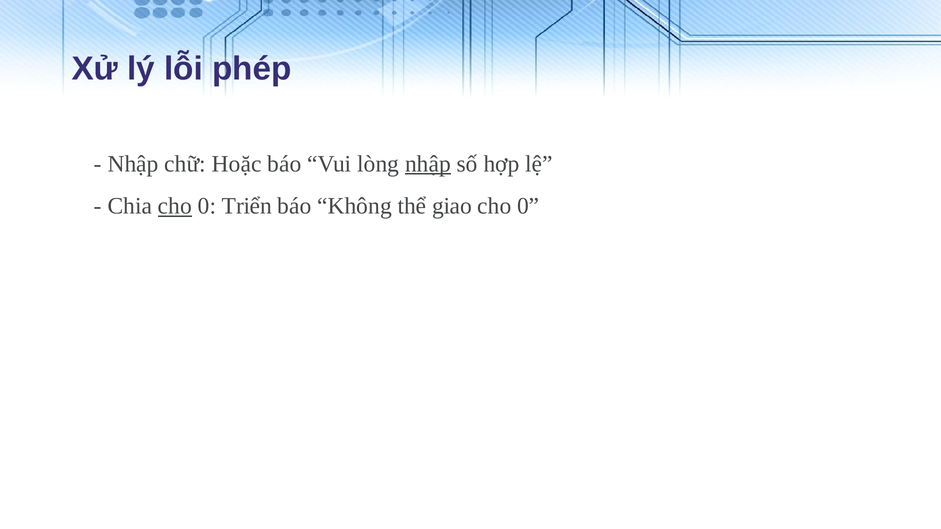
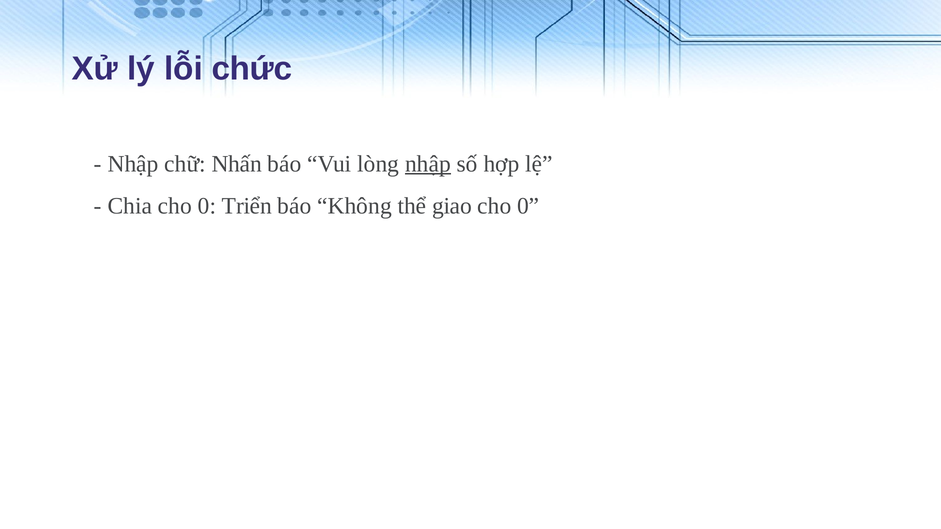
phép: phép -> chức
Hoặc: Hoặc -> Nhấn
cho at (175, 206) underline: present -> none
